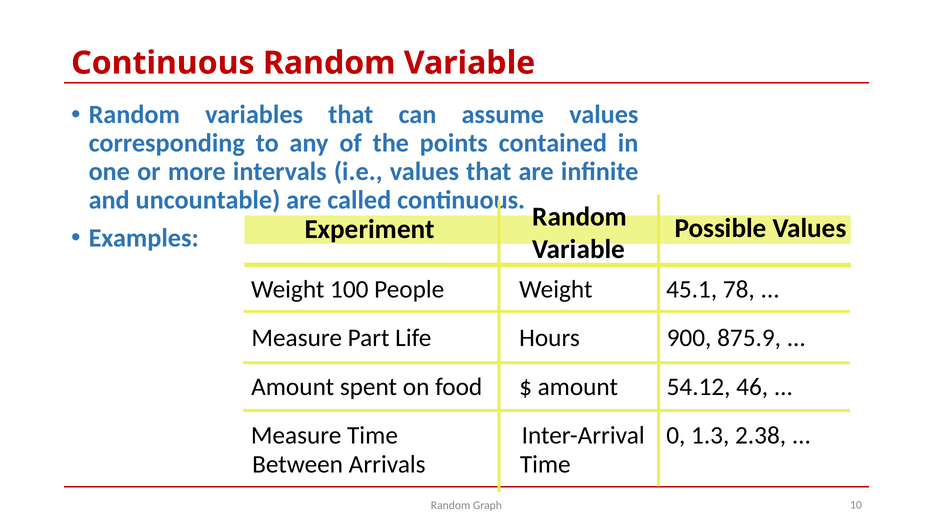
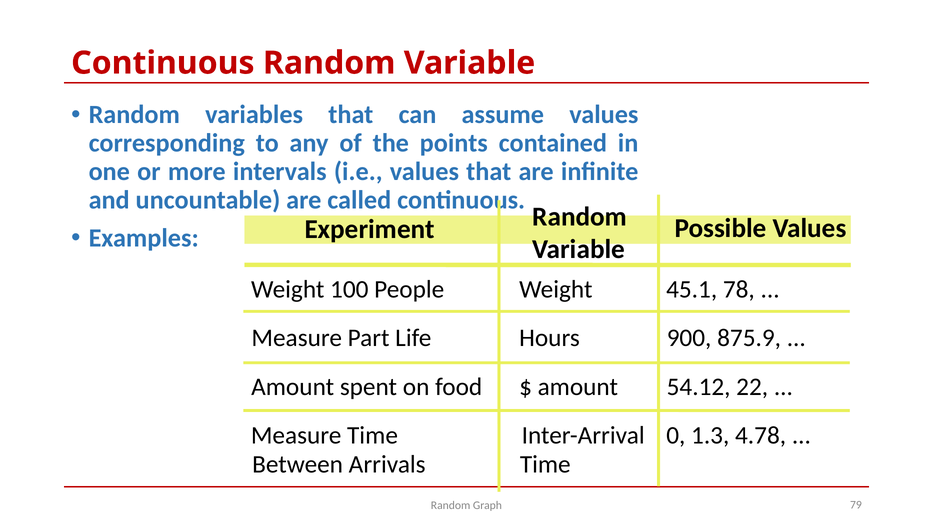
46: 46 -> 22
2.38: 2.38 -> 4.78
10: 10 -> 79
